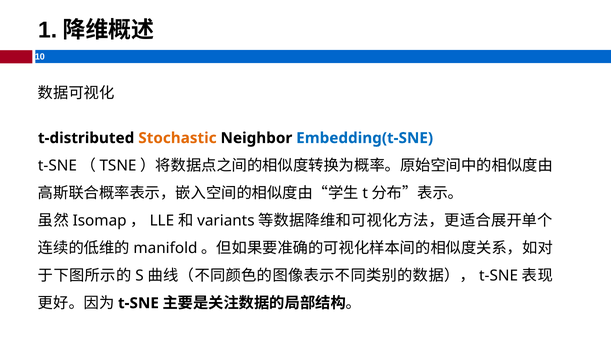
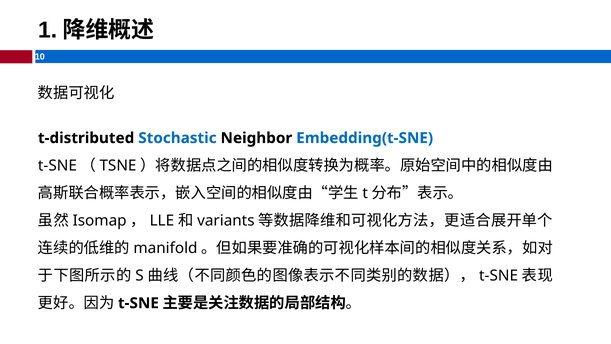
Stochastic colour: orange -> blue
